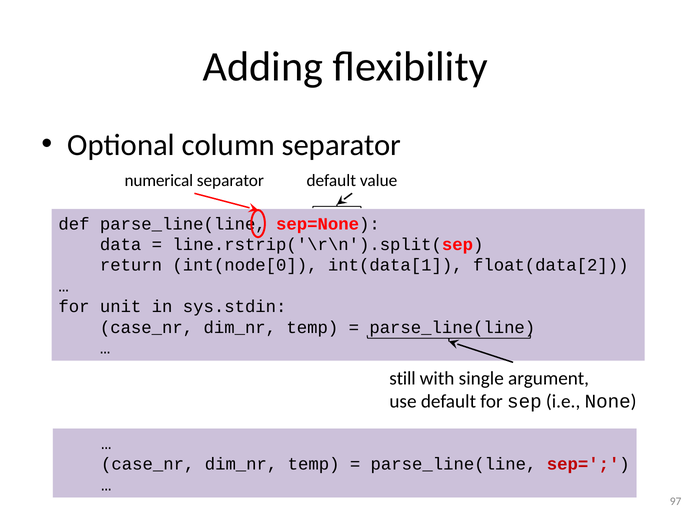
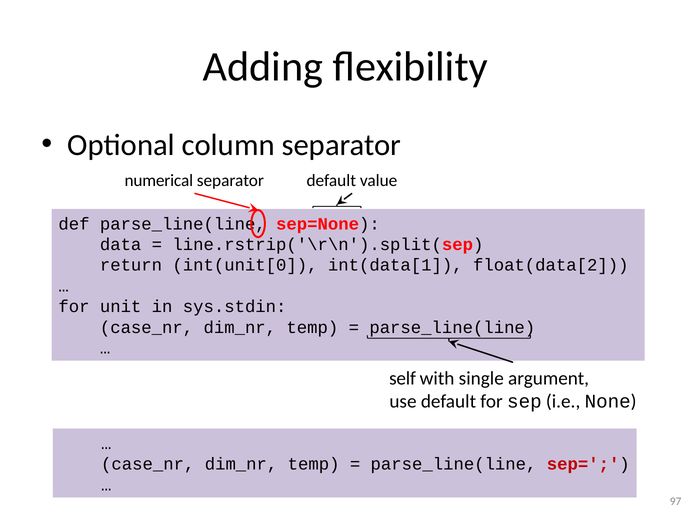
int(node[0: int(node[0 -> int(unit[0
still: still -> self
